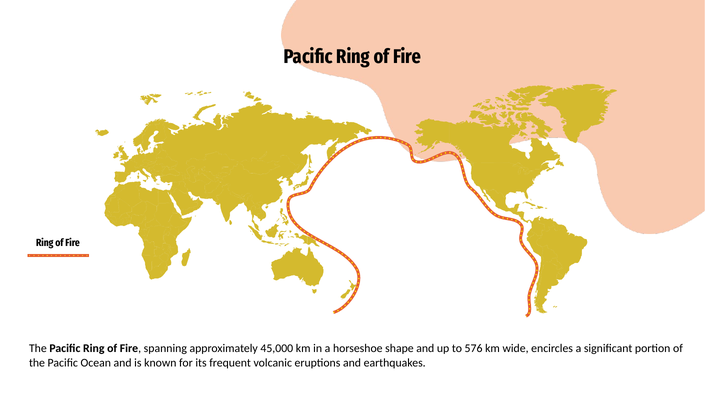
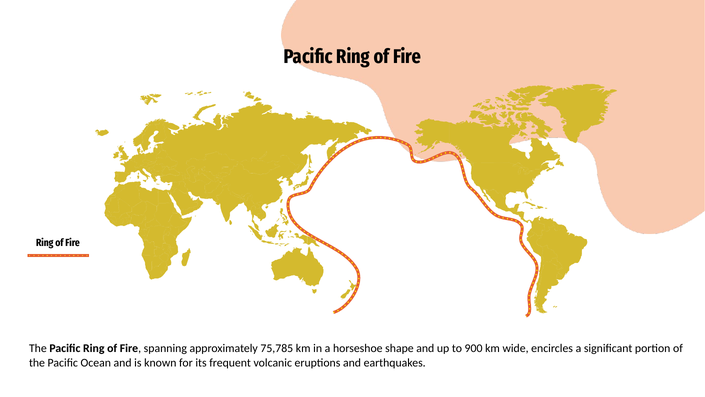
45,000: 45,000 -> 75,785
576: 576 -> 900
